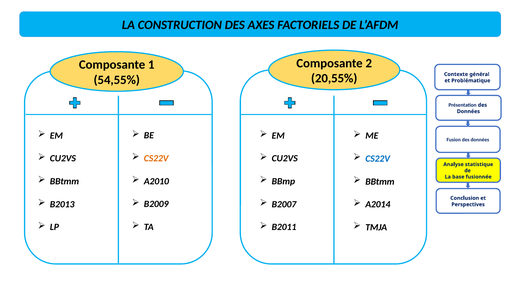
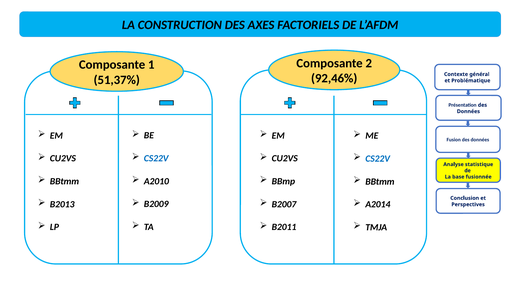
20,55%: 20,55% -> 92,46%
54,55%: 54,55% -> 51,37%
CS22V at (156, 159) colour: orange -> blue
